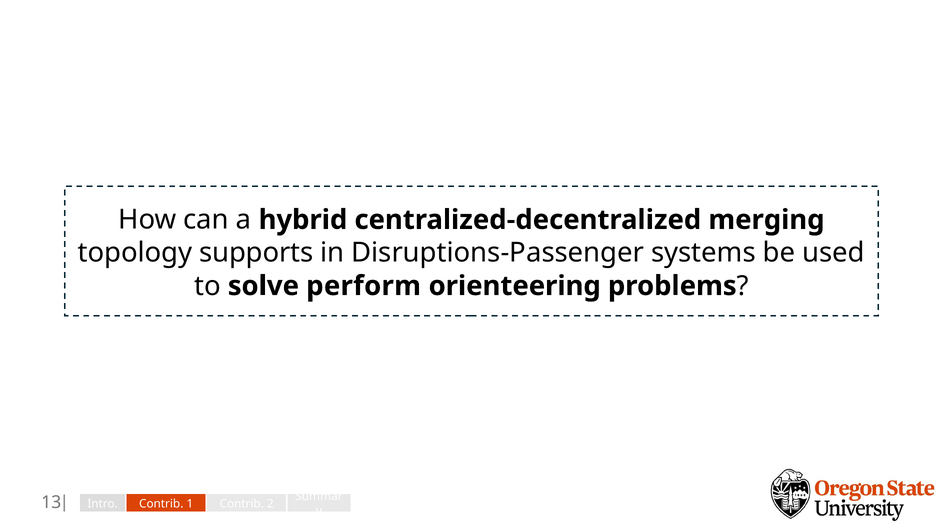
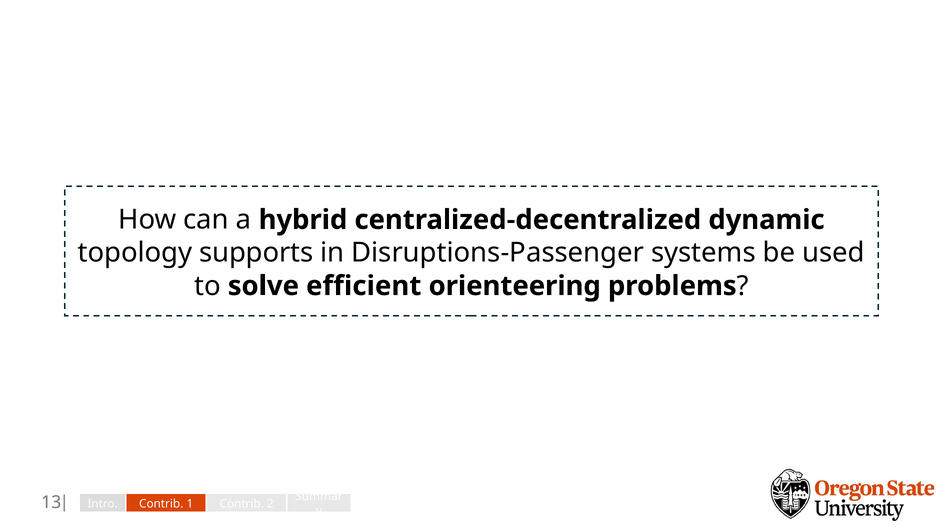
merging: merging -> dynamic
perform: perform -> efficient
